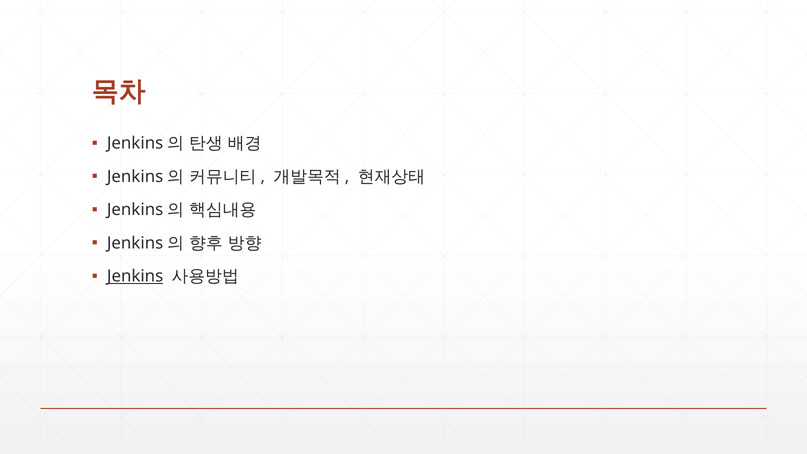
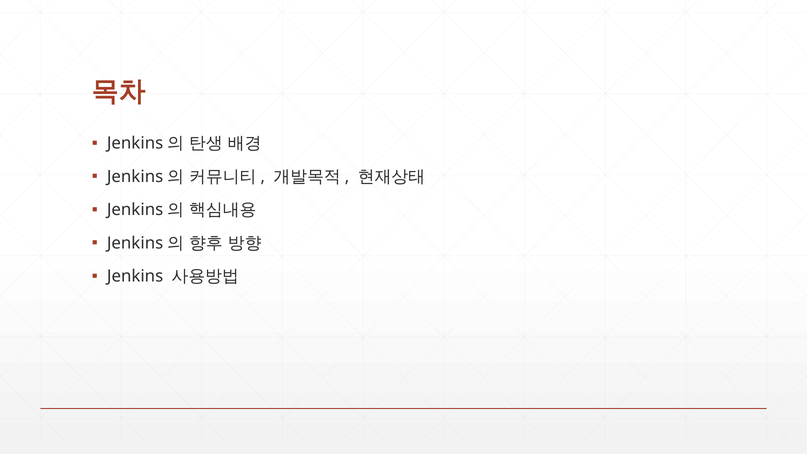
Jenkins underline: present -> none
